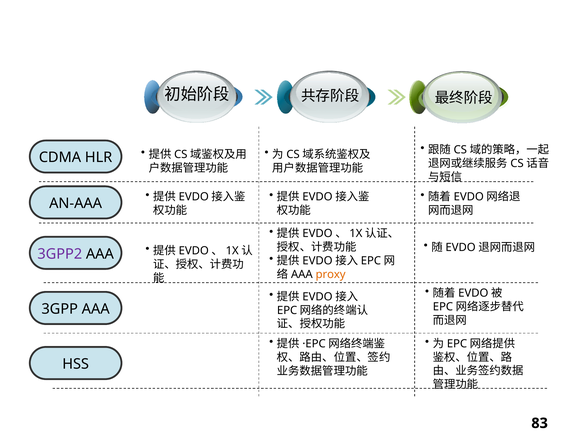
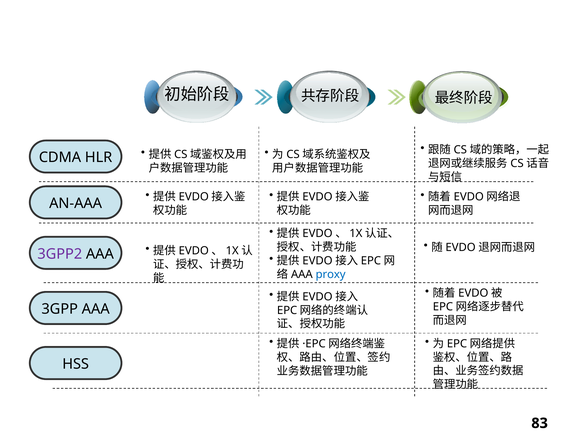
proxy colour: orange -> blue
